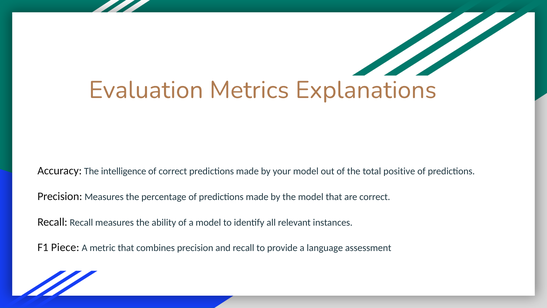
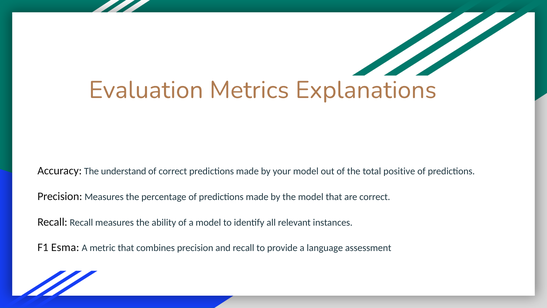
intelligence: intelligence -> understand
Piece: Piece -> Esma
